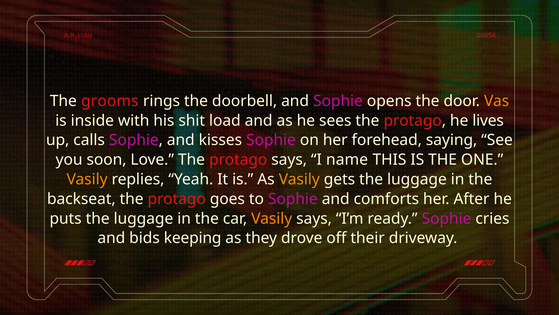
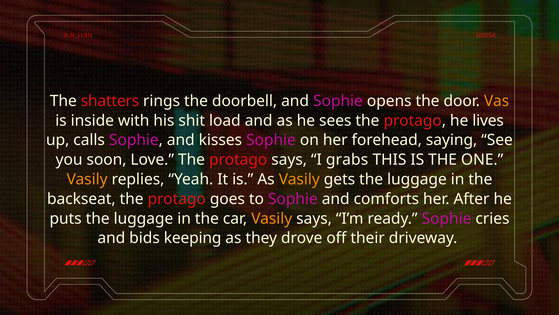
grooms: grooms -> shatters
name: name -> grabs
